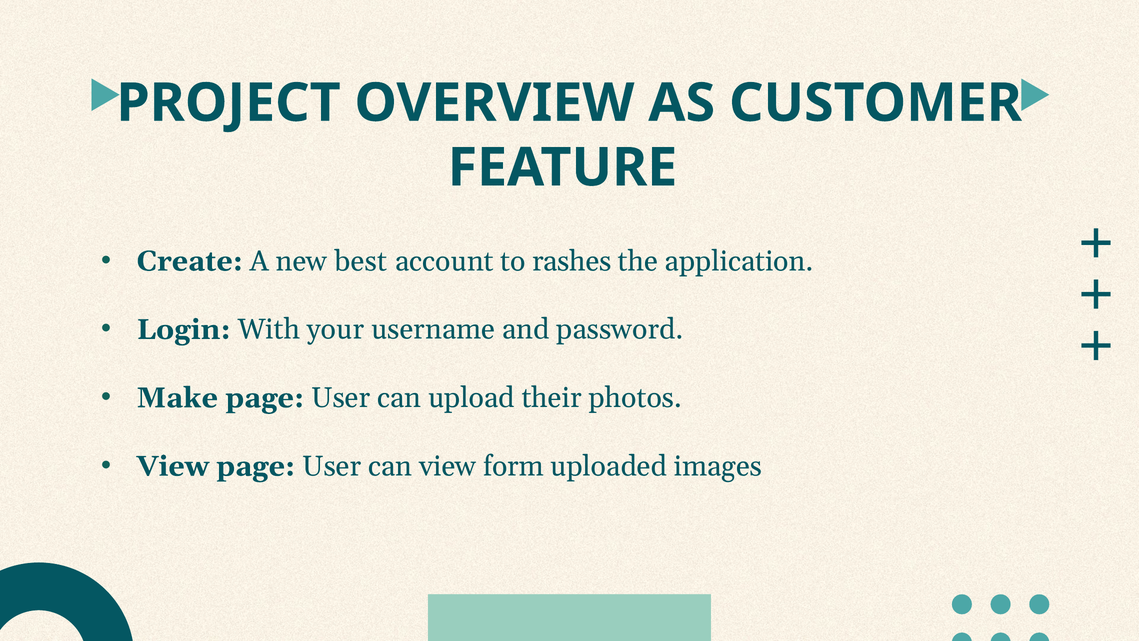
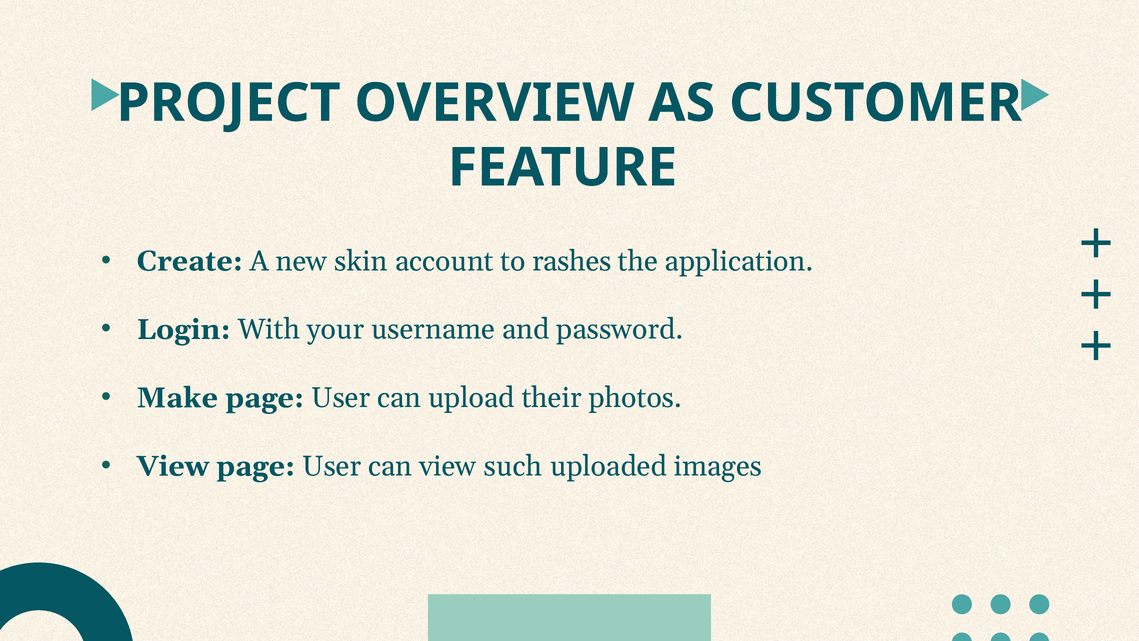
best: best -> skin
form: form -> such
